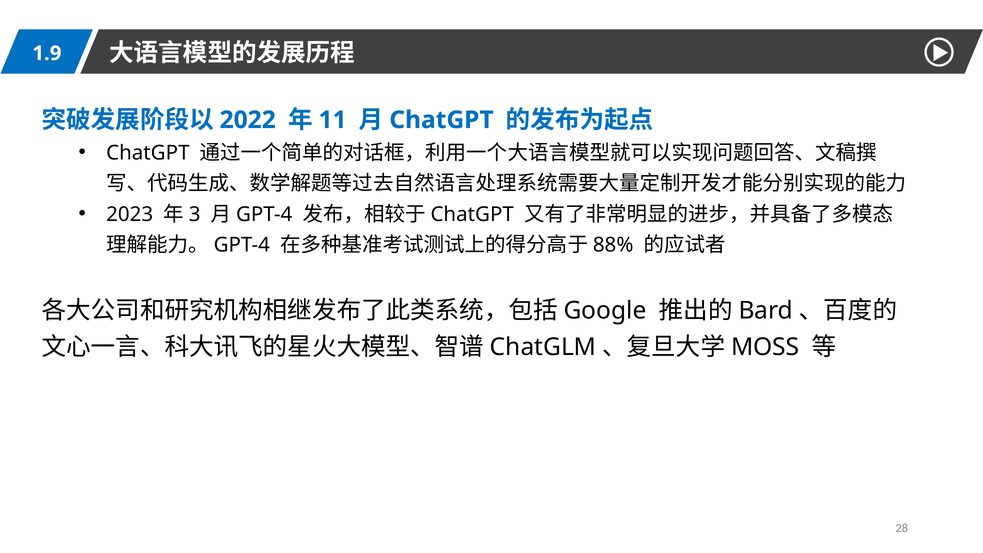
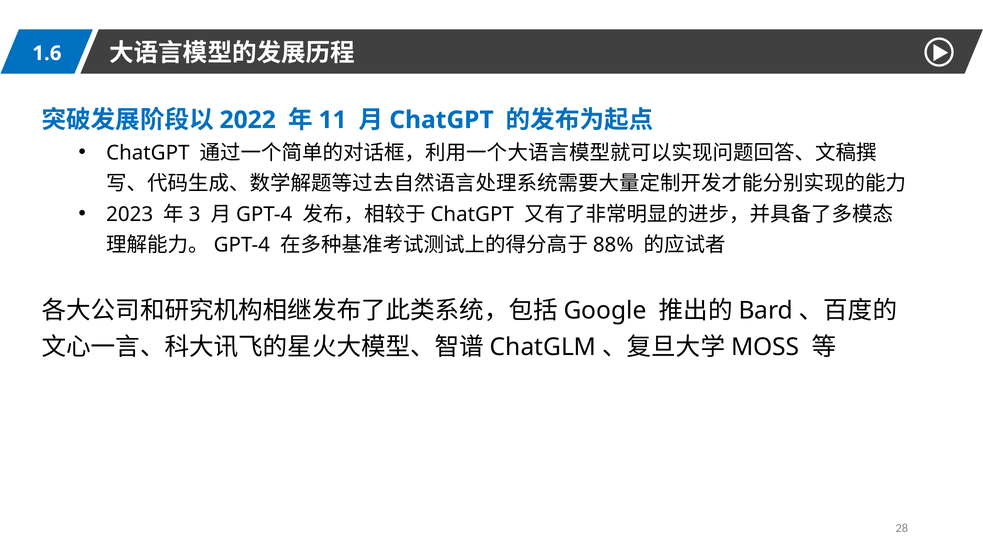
1.9: 1.9 -> 1.6
